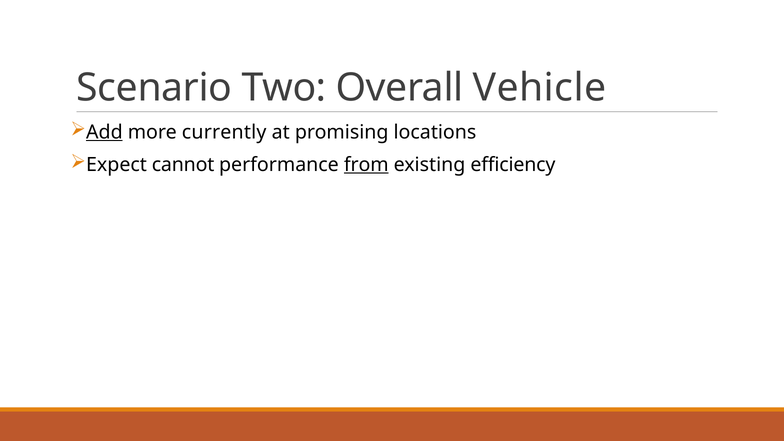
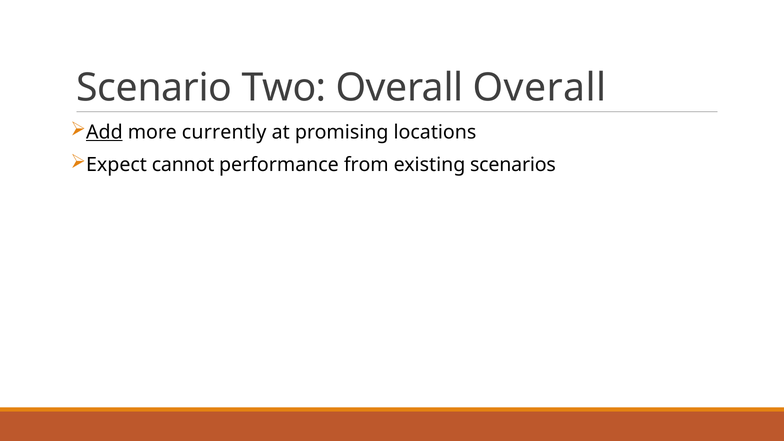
Overall Vehicle: Vehicle -> Overall
from underline: present -> none
efficiency: efficiency -> scenarios
